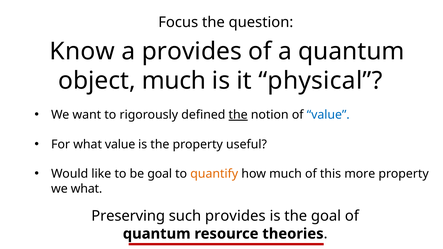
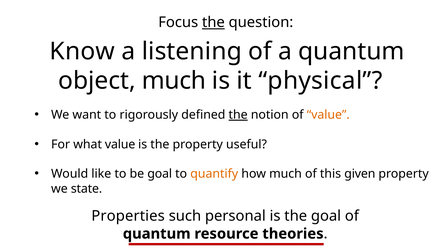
the at (213, 22) underline: none -> present
a provides: provides -> listening
value at (328, 115) colour: blue -> orange
more: more -> given
we what: what -> state
Preserving: Preserving -> Properties
such provides: provides -> personal
